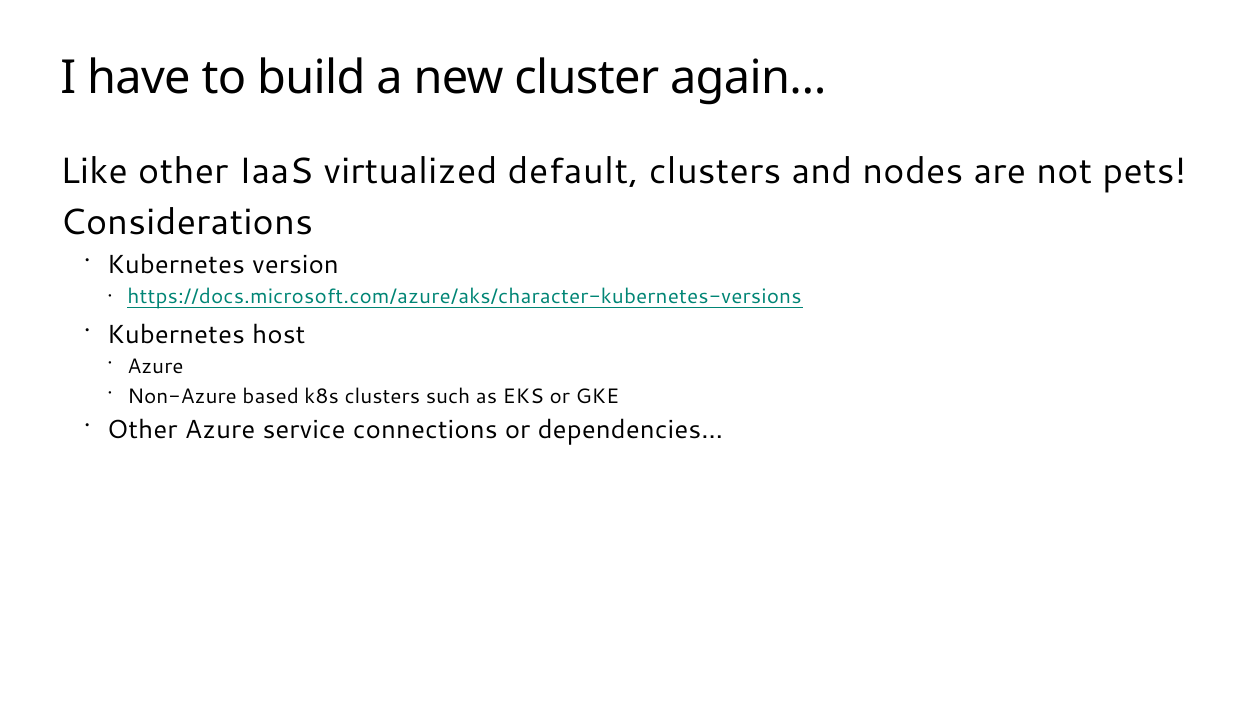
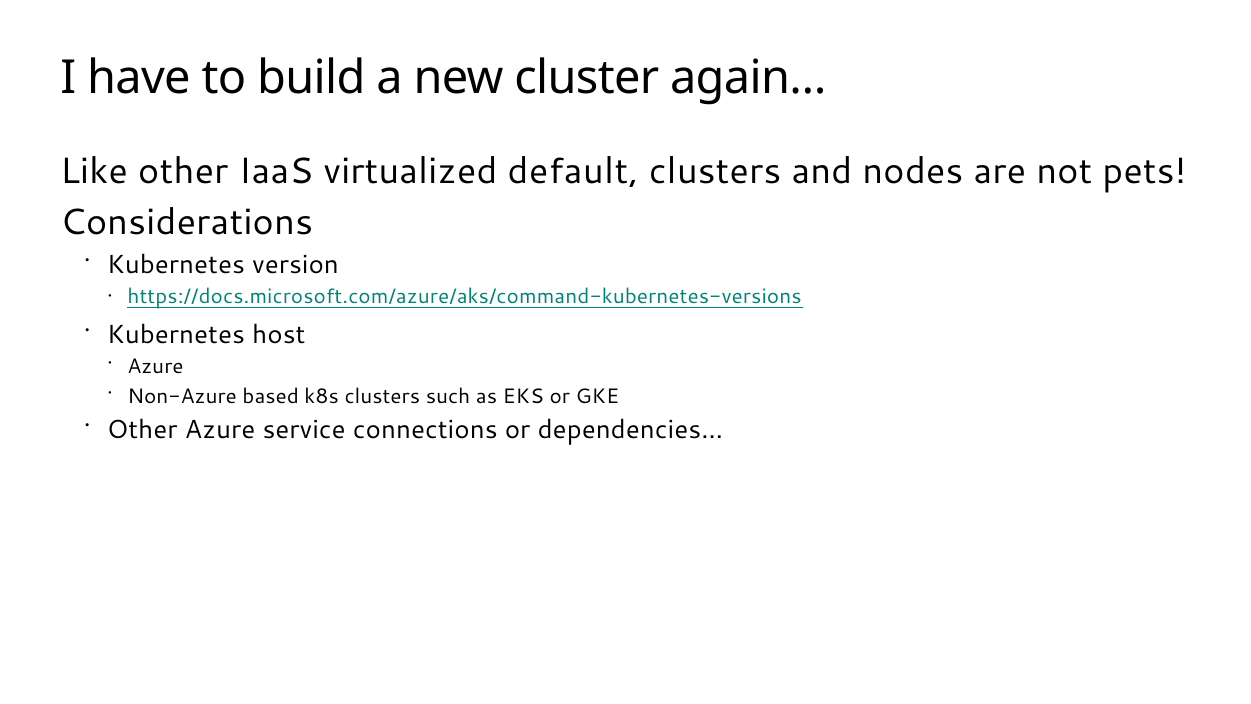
https://docs.microsoft.com/azure/aks/character-kubernetes-versions: https://docs.microsoft.com/azure/aks/character-kubernetes-versions -> https://docs.microsoft.com/azure/aks/command-kubernetes-versions
